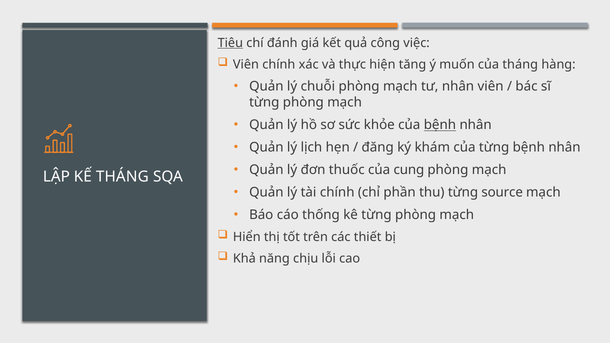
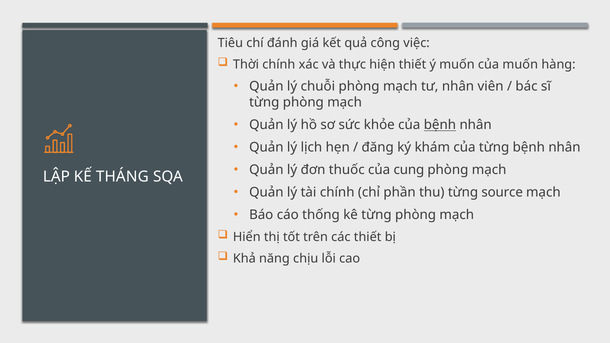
Tiêu underline: present -> none
Viên at (246, 64): Viên -> Thời
hiện tăng: tăng -> thiết
của tháng: tháng -> muốn
